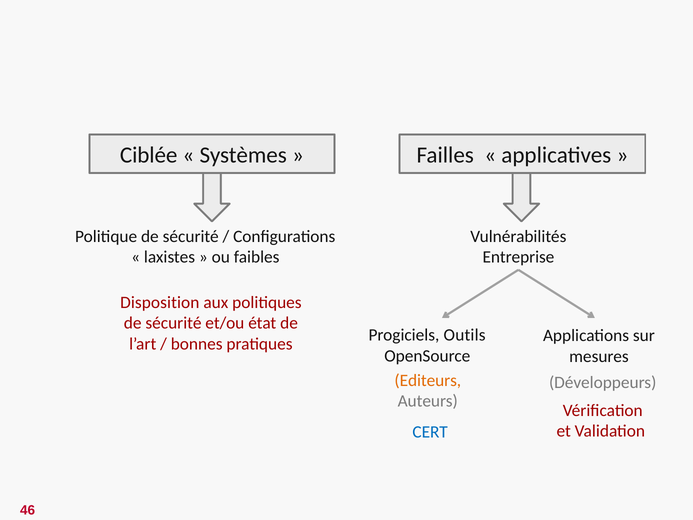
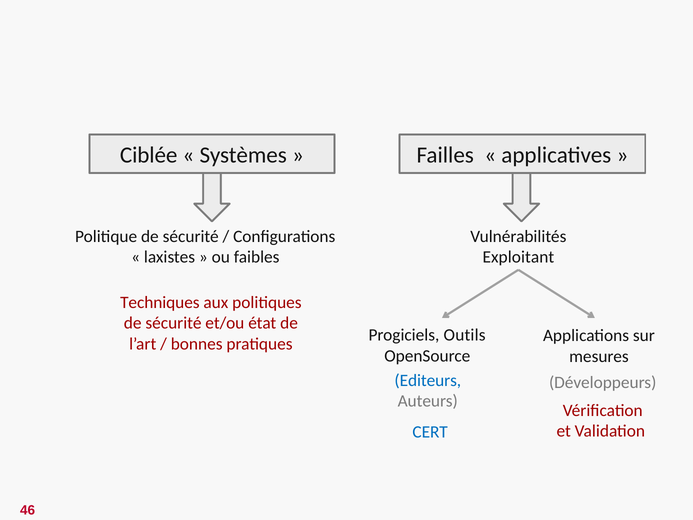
Entreprise: Entreprise -> Exploitant
Disposition: Disposition -> Techniques
Editeurs colour: orange -> blue
